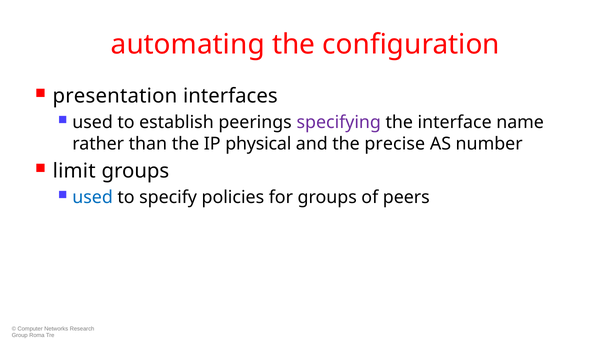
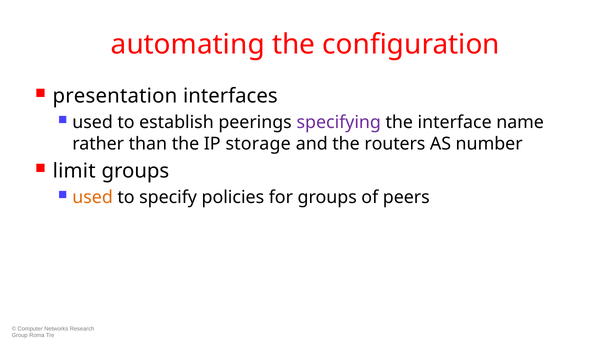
physical: physical -> storage
precise: precise -> routers
used at (93, 197) colour: blue -> orange
